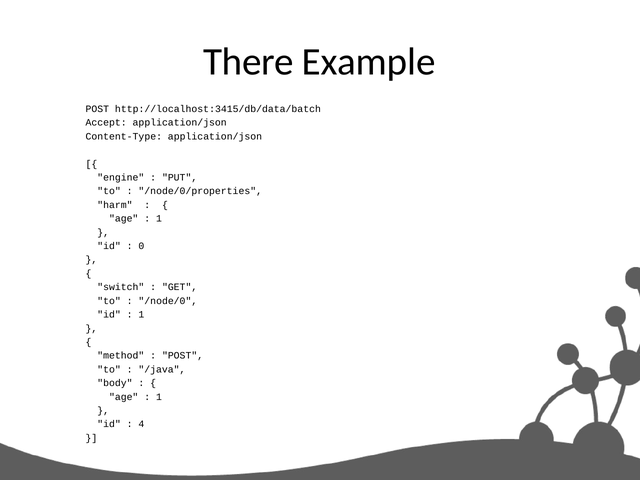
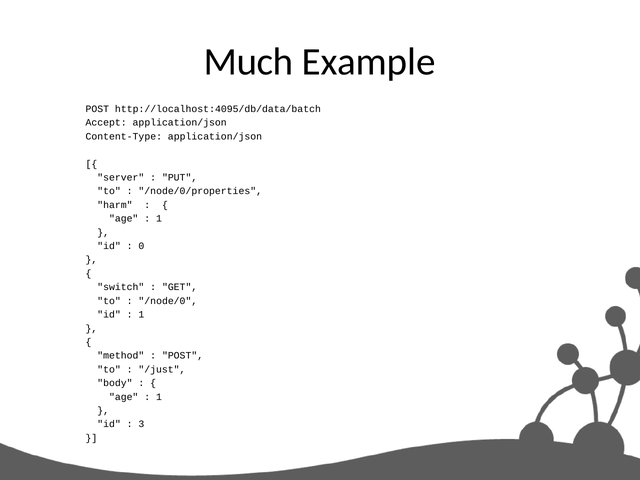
There: There -> Much
http://localhost:3415/db/data/batch: http://localhost:3415/db/data/batch -> http://localhost:4095/db/data/batch
engine: engine -> server
/java: /java -> /just
4: 4 -> 3
